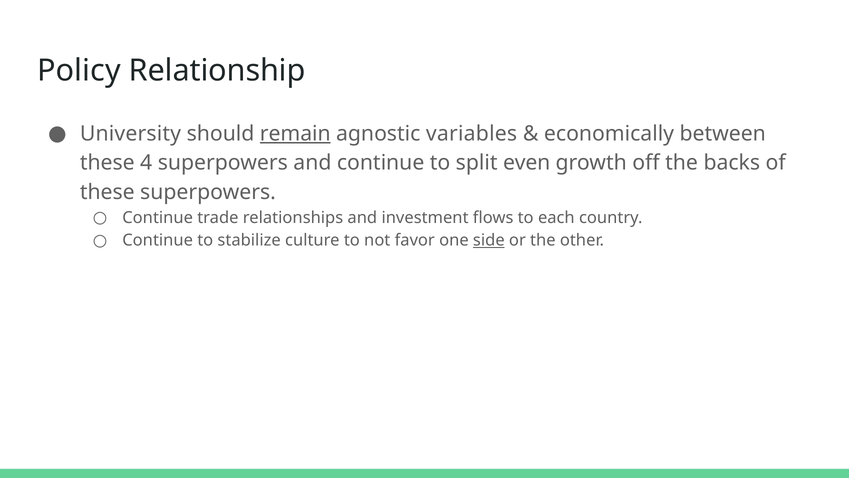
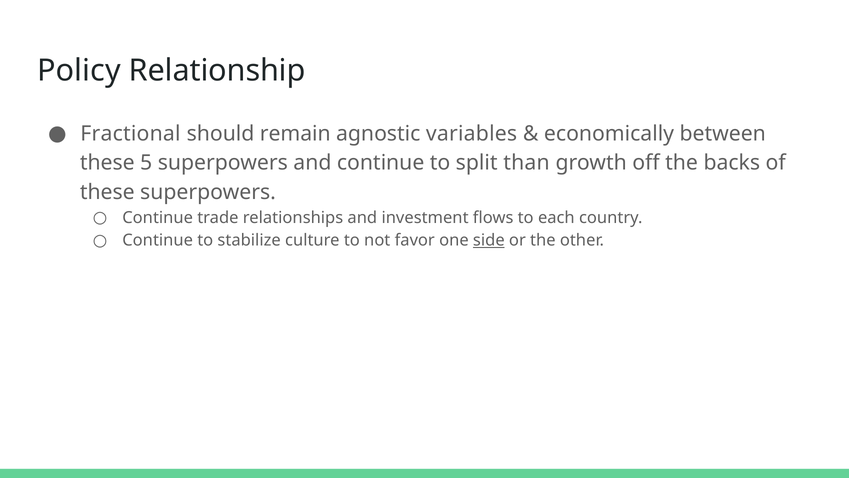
University: University -> Fractional
remain underline: present -> none
4: 4 -> 5
even: even -> than
